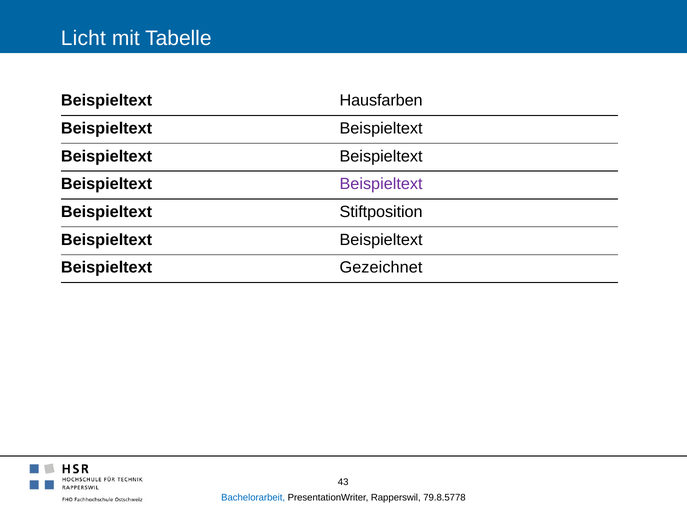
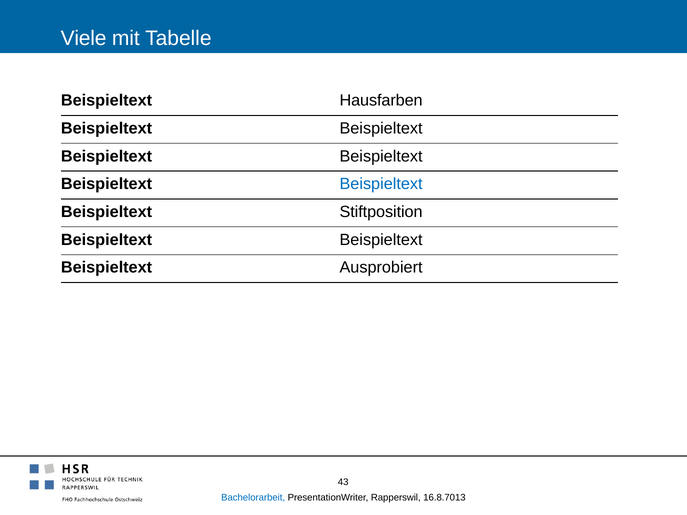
Licht: Licht -> Viele
Beispieltext at (381, 184) colour: purple -> blue
Gezeichnet: Gezeichnet -> Ausprobiert
79.8.5778: 79.8.5778 -> 16.8.7013
